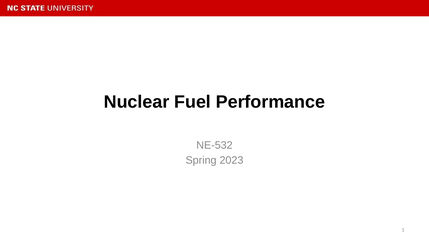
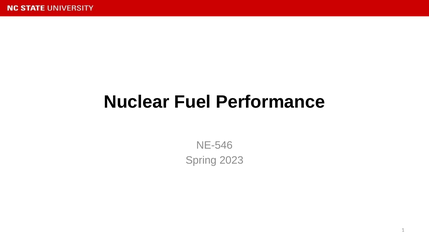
NE-532: NE-532 -> NE-546
